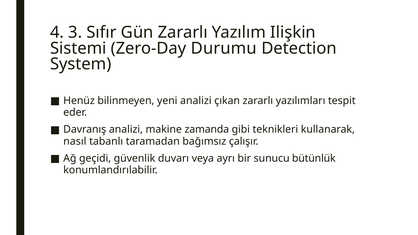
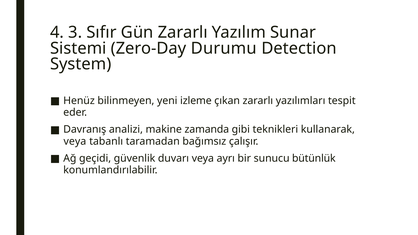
Ilişkin: Ilişkin -> Sunar
yeni analizi: analizi -> izleme
nasıl at (75, 141): nasıl -> veya
